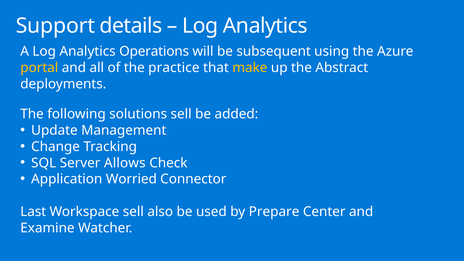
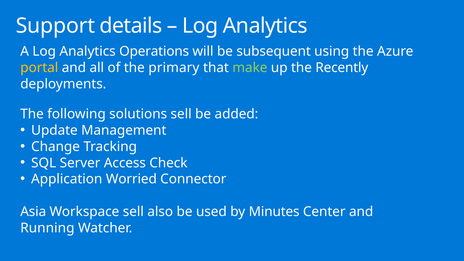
practice: practice -> primary
make colour: yellow -> light green
Abstract: Abstract -> Recently
Allows: Allows -> Access
Last: Last -> Asia
Prepare: Prepare -> Minutes
Examine: Examine -> Running
